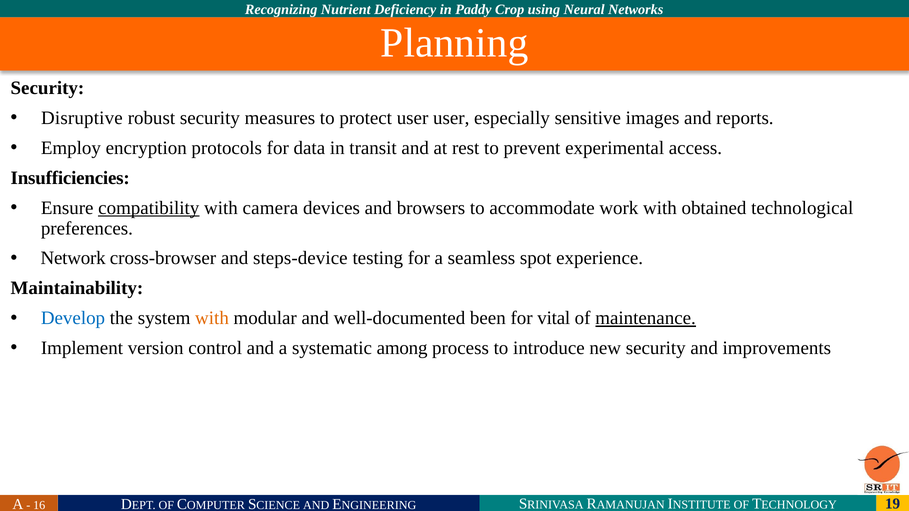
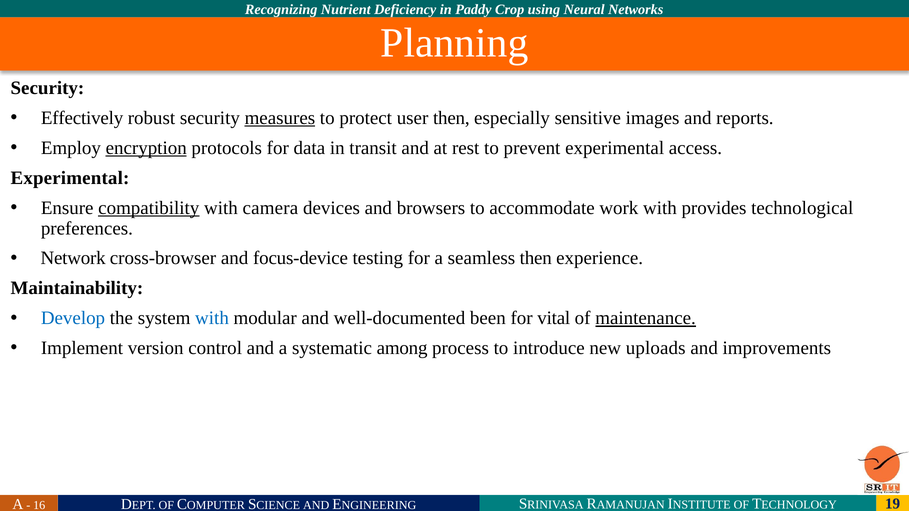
Disruptive: Disruptive -> Effectively
measures underline: none -> present
user user: user -> then
encryption underline: none -> present
Insufficiencies at (70, 178): Insufficiencies -> Experimental
obtained: obtained -> provides
steps-device: steps-device -> focus-device
seamless spot: spot -> then
with at (212, 318) colour: orange -> blue
new security: security -> uploads
